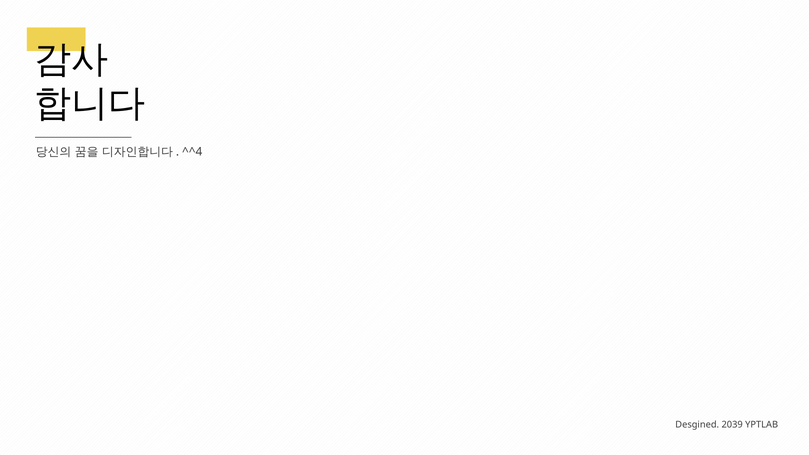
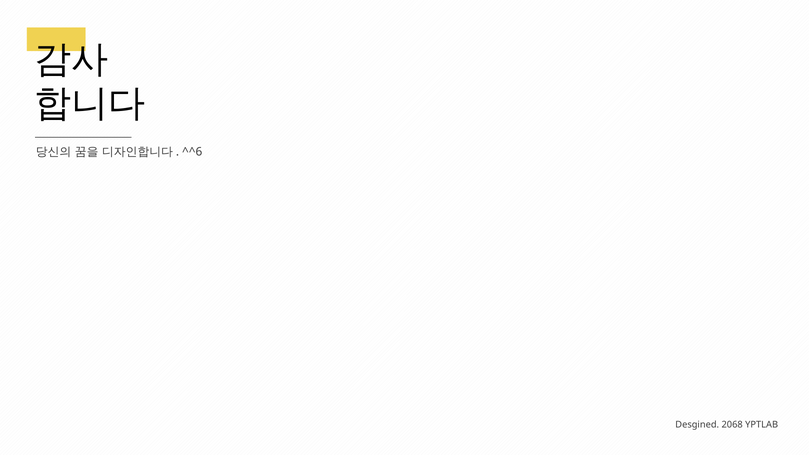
^^4: ^^4 -> ^^6
2039: 2039 -> 2068
